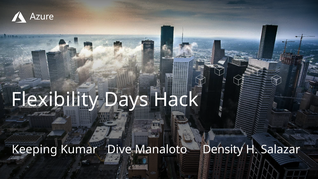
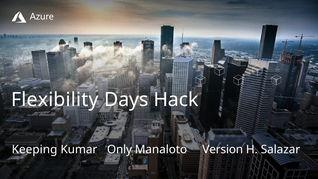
Dive: Dive -> Only
Density: Density -> Version
